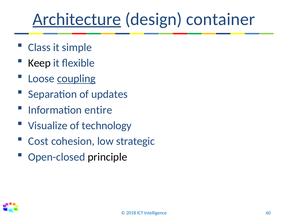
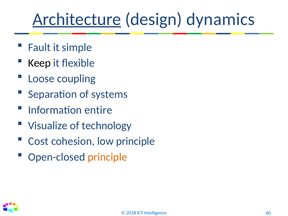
container: container -> dynamics
Class: Class -> Fault
coupling underline: present -> none
updates: updates -> systems
low strategic: strategic -> principle
principle at (107, 157) colour: black -> orange
